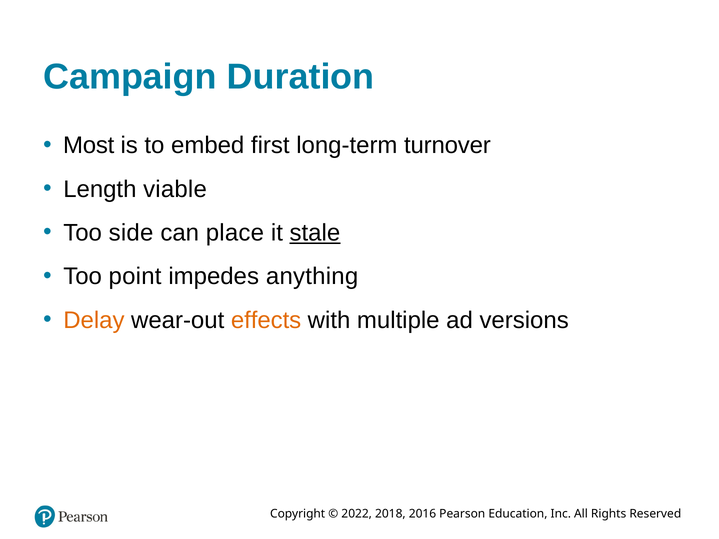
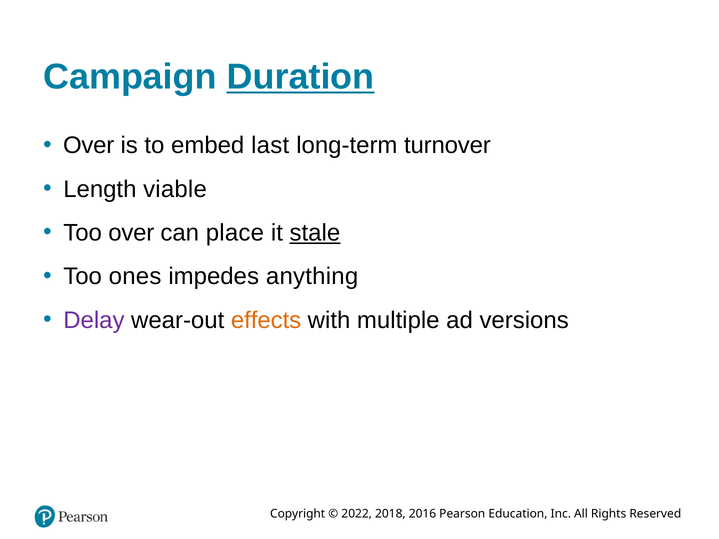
Duration underline: none -> present
Most at (89, 146): Most -> Over
first: first -> last
Too side: side -> over
point: point -> ones
Delay colour: orange -> purple
